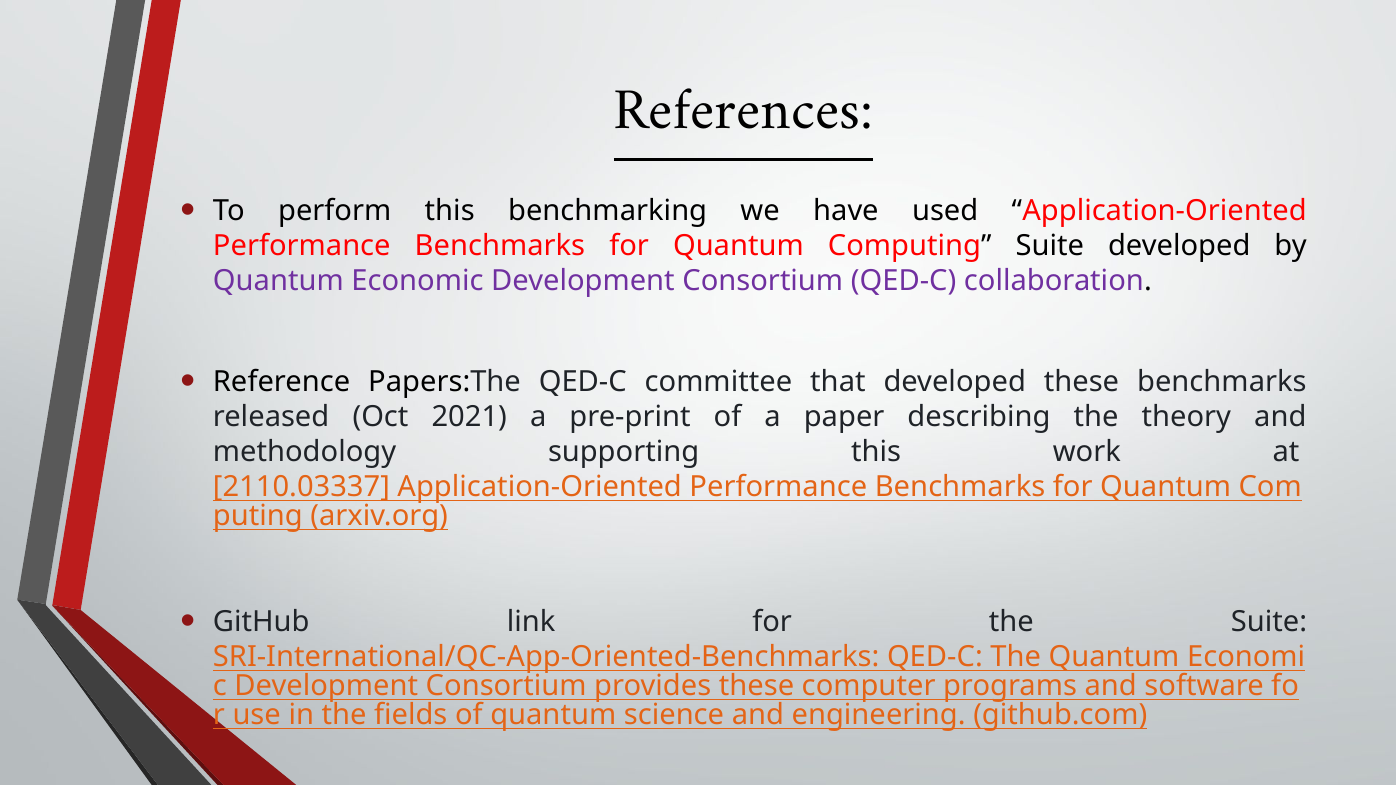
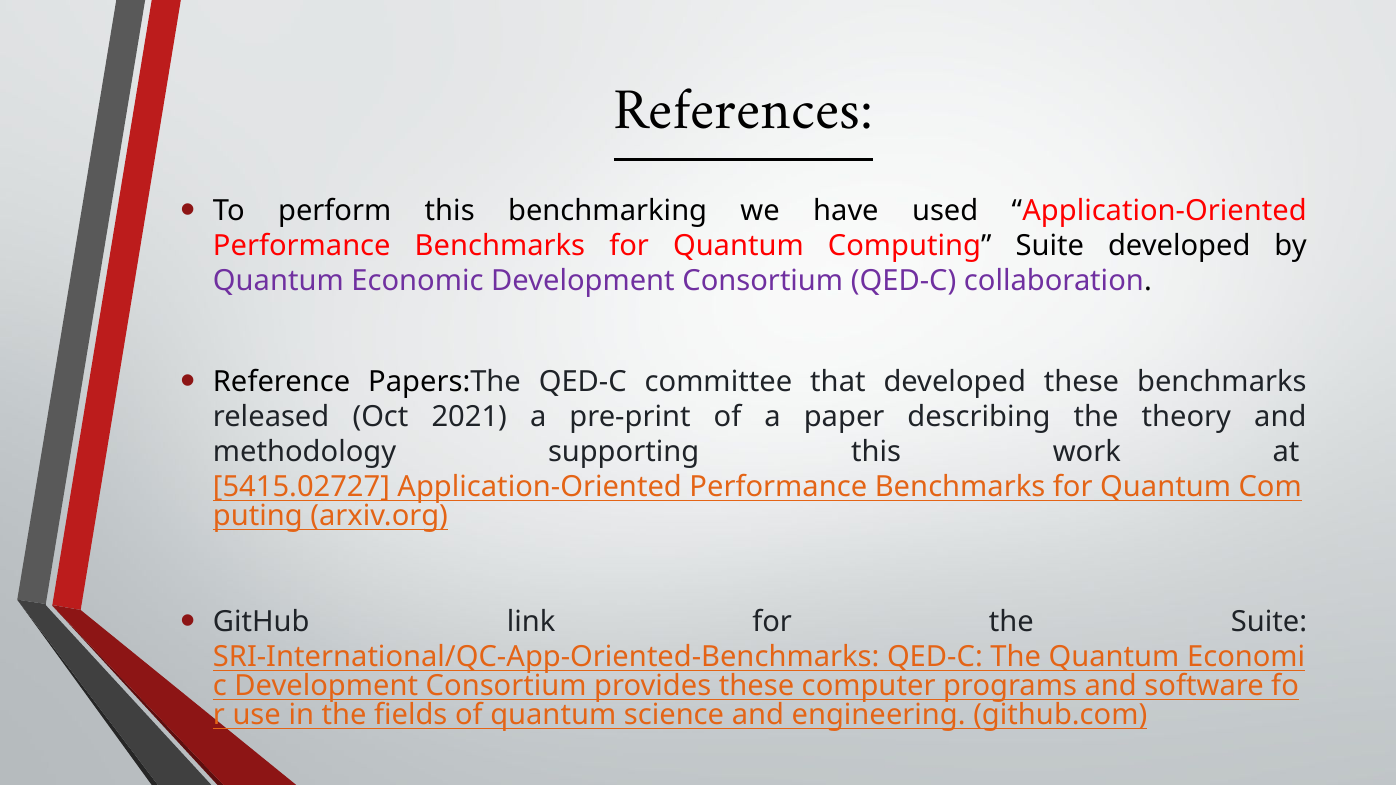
2110.03337: 2110.03337 -> 5415.02727
